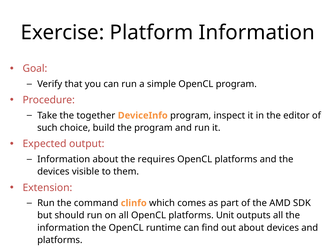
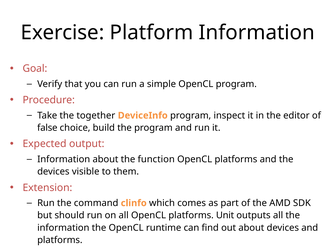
such: such -> false
requires: requires -> function
